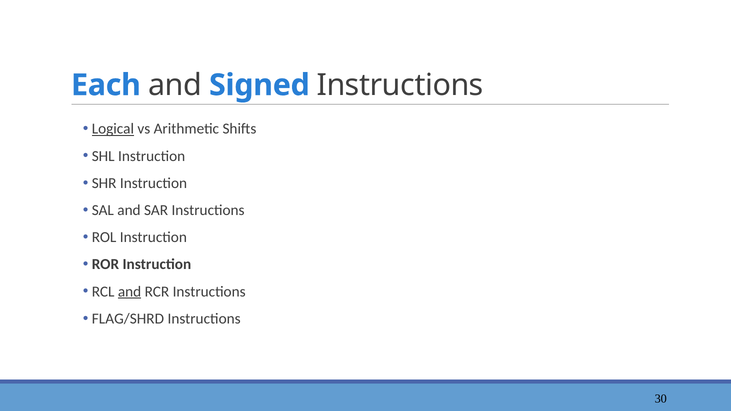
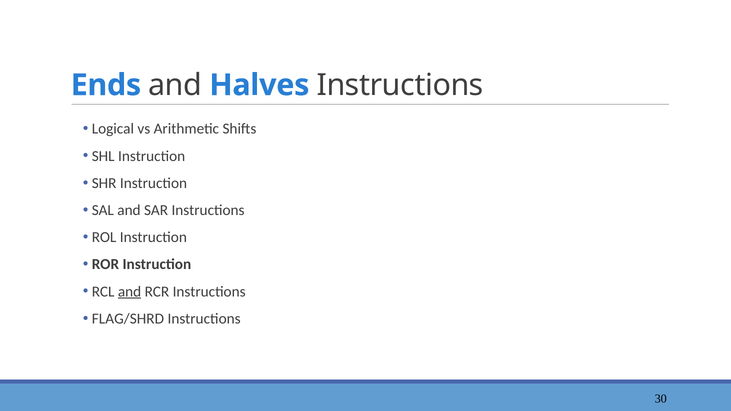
Each: Each -> Ends
Signed: Signed -> Halves
Logical underline: present -> none
